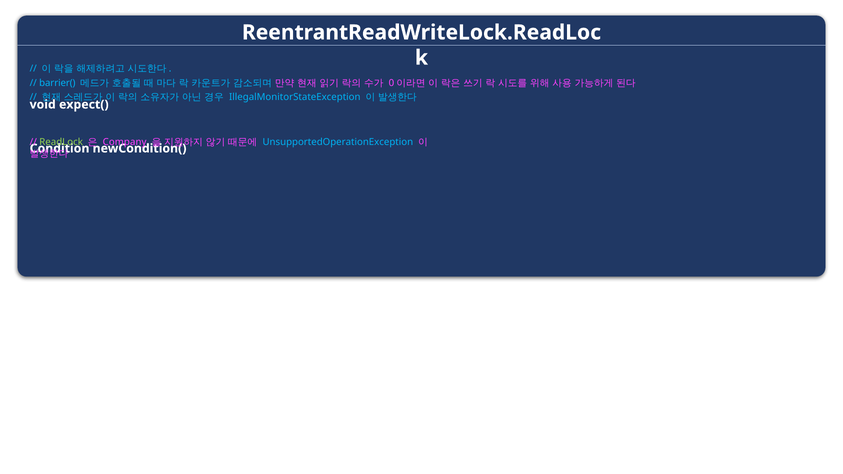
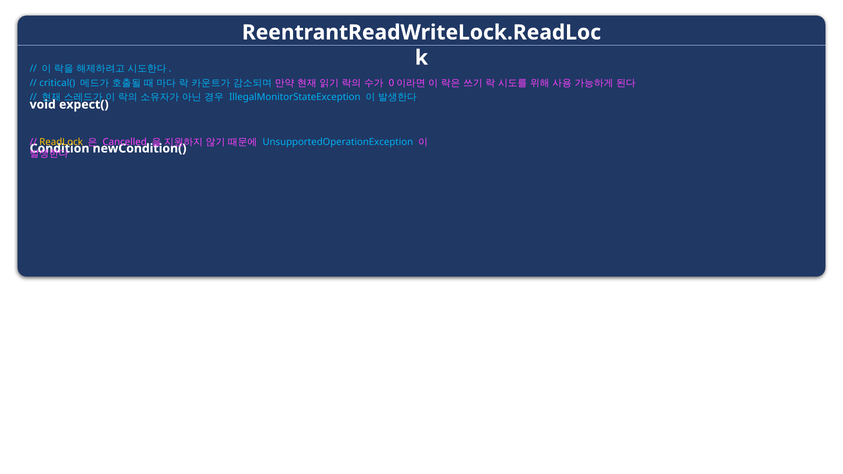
barrier(: barrier( -> critical(
ReadLock colour: light green -> yellow
Company: Company -> Cancelled
